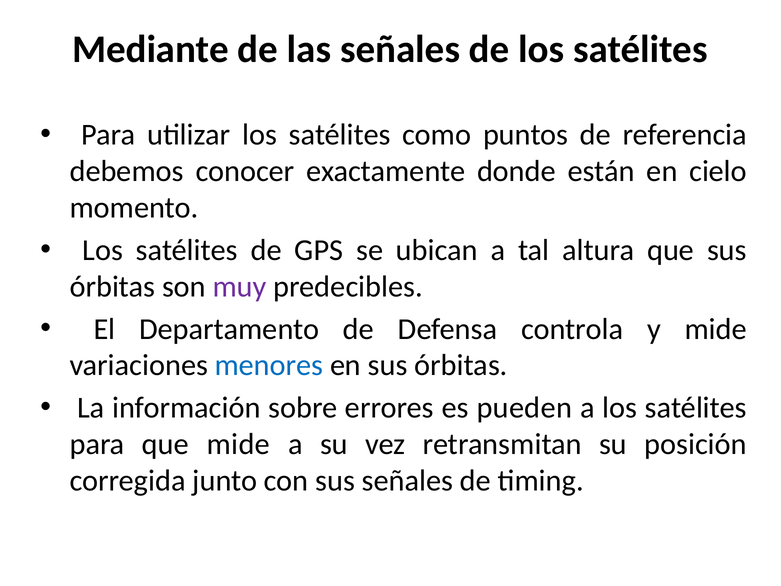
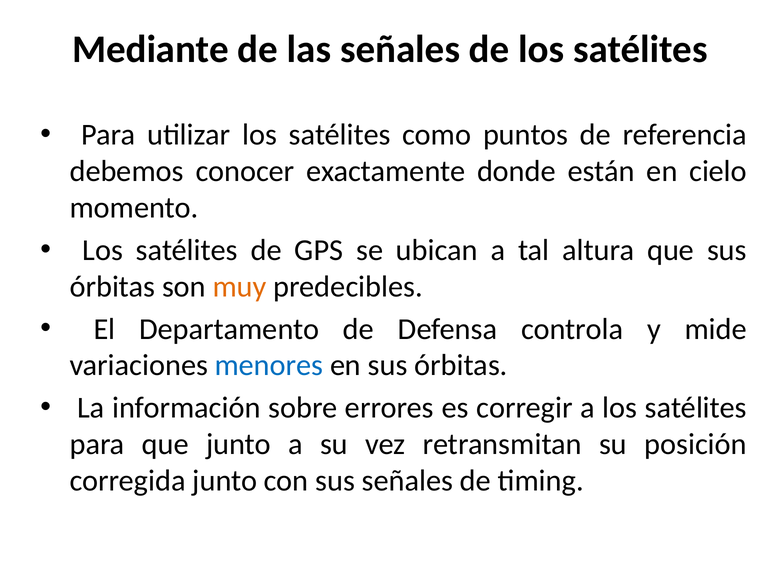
muy colour: purple -> orange
pueden: pueden -> corregir
que mide: mide -> junto
